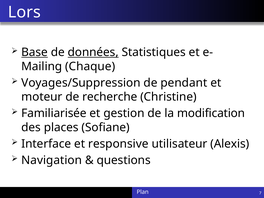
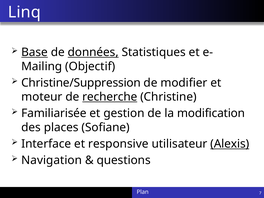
Lors: Lors -> Linq
Chaque: Chaque -> Objectif
Voyages/Suppression: Voyages/Suppression -> Christine/Suppression
pendant: pendant -> modifier
recherche underline: none -> present
Alexis underline: none -> present
